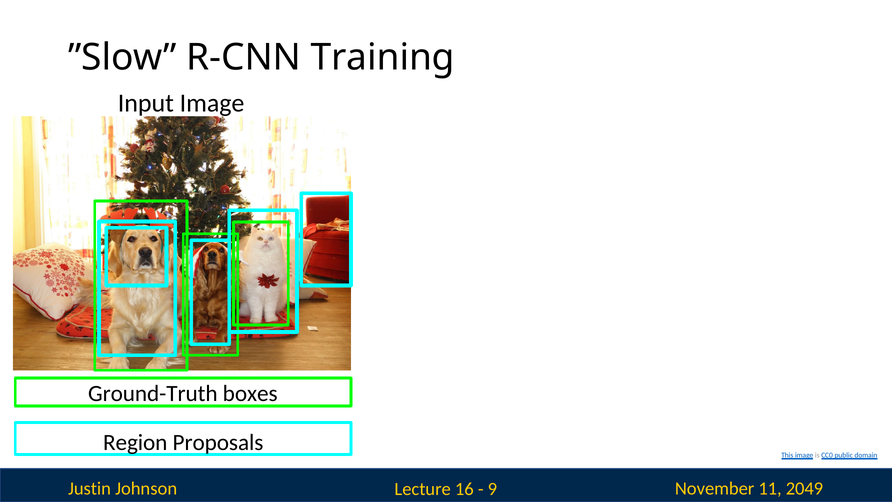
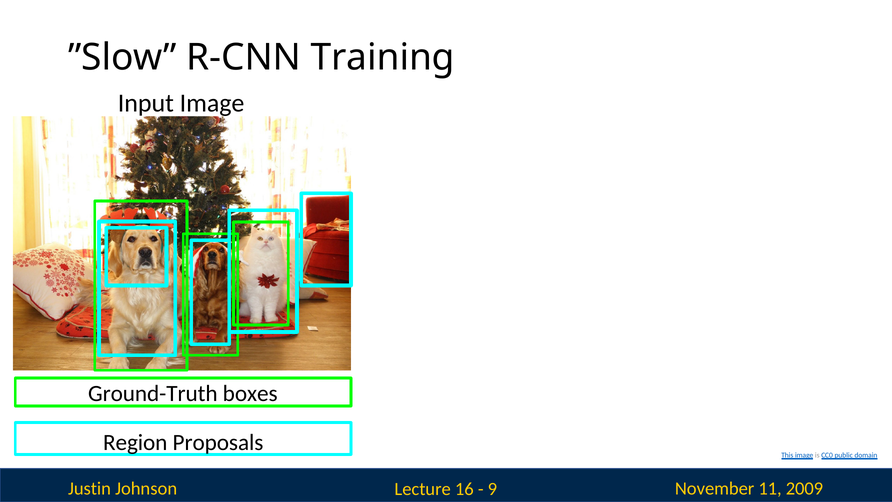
2049: 2049 -> 2009
